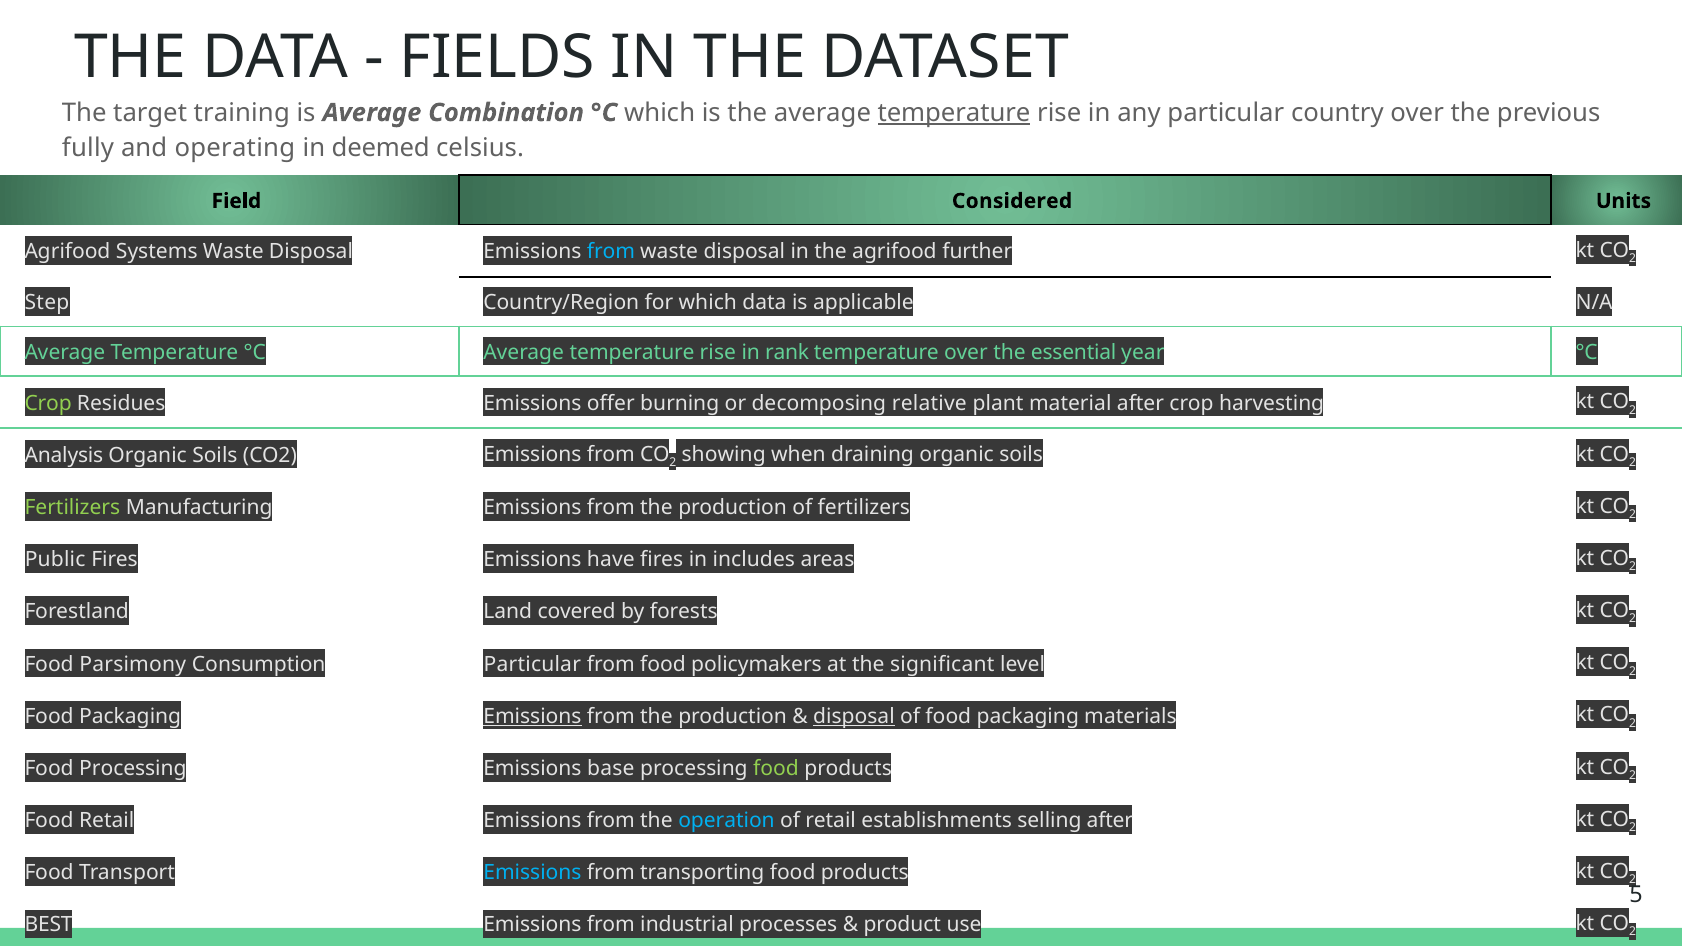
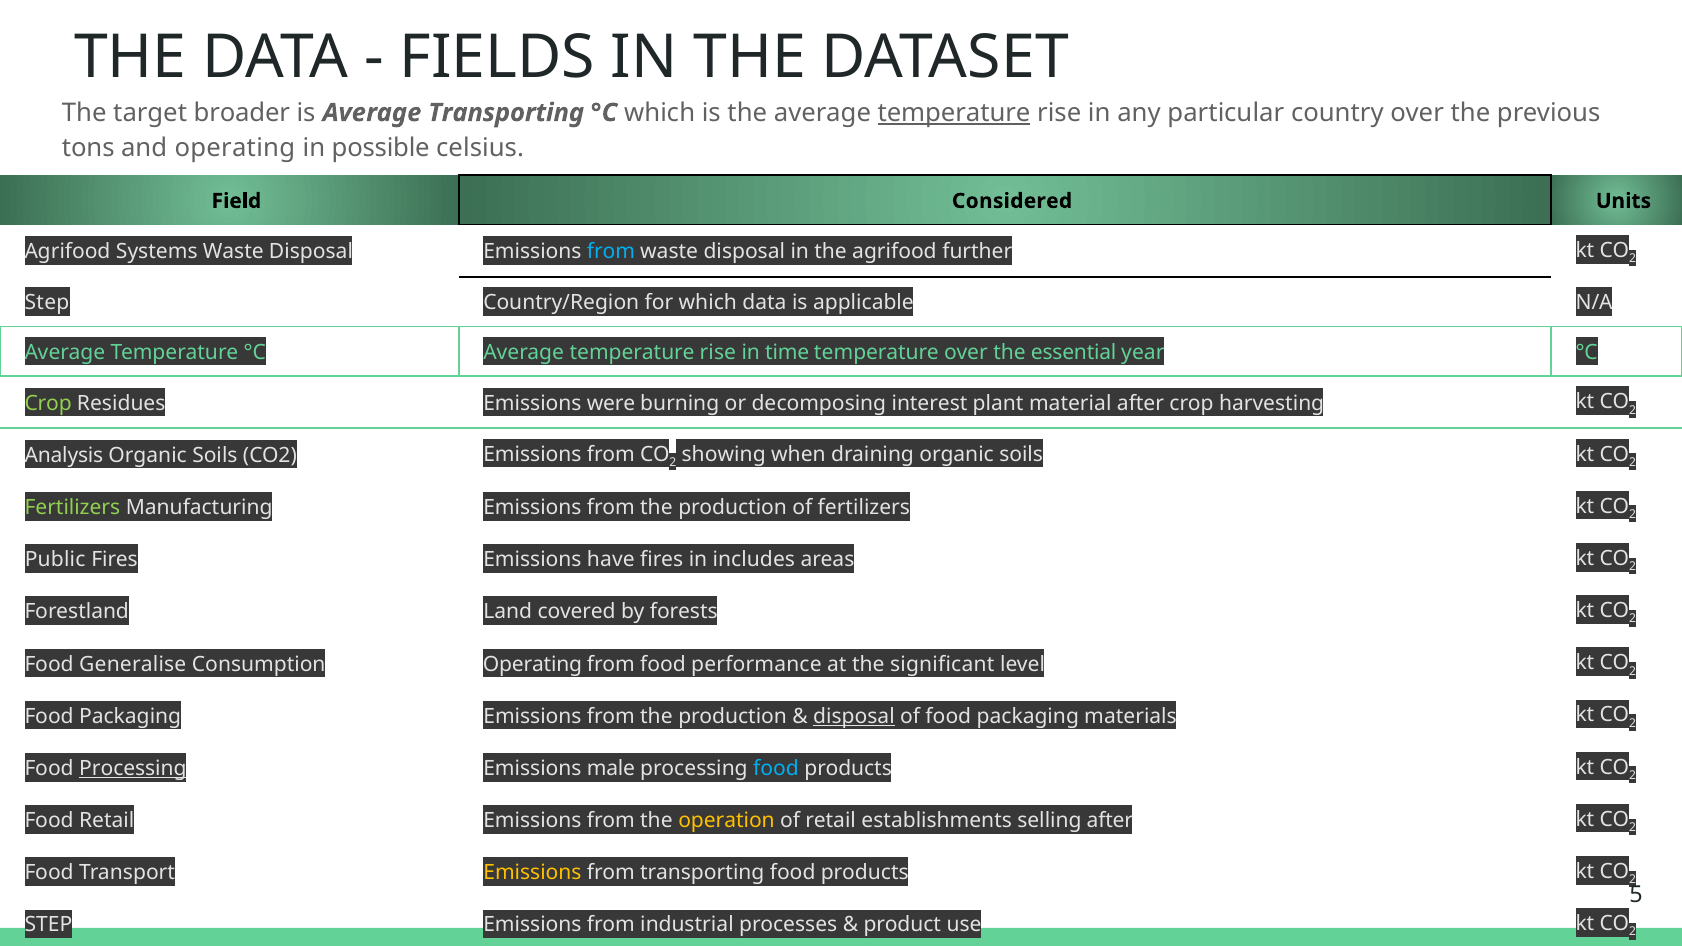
training: training -> broader
Average Combination: Combination -> Transporting
fully: fully -> tons
deemed: deemed -> possible
rank: rank -> time
offer: offer -> were
relative: relative -> interest
Parsimony: Parsimony -> Generalise
Consumption Particular: Particular -> Operating
policymakers: policymakers -> performance
Emissions at (532, 716) underline: present -> none
Processing at (133, 769) underline: none -> present
base: base -> male
food at (776, 769) colour: light green -> light blue
operation colour: light blue -> yellow
Emissions at (532, 873) colour: light blue -> yellow
BEST at (49, 925): BEST -> STEP
